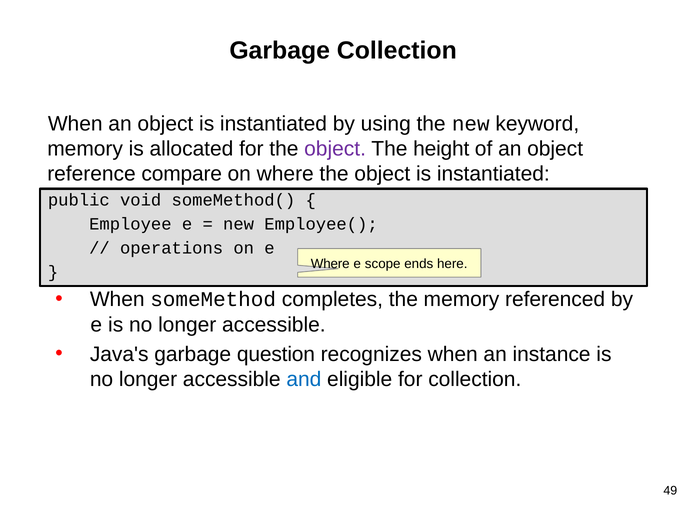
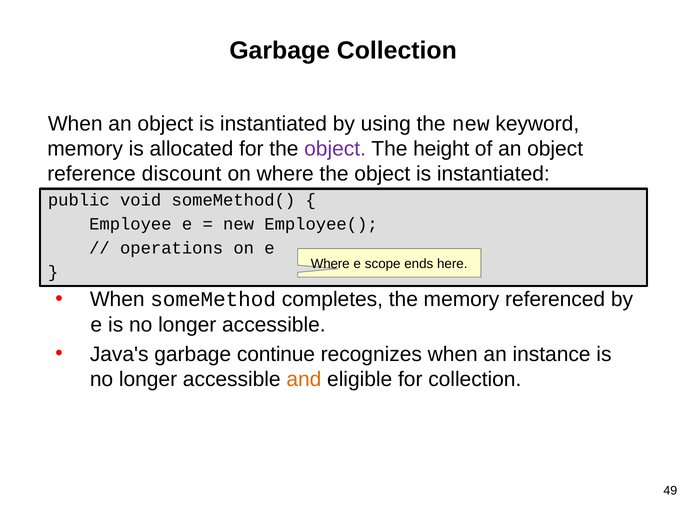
compare: compare -> discount
question: question -> continue
and colour: blue -> orange
